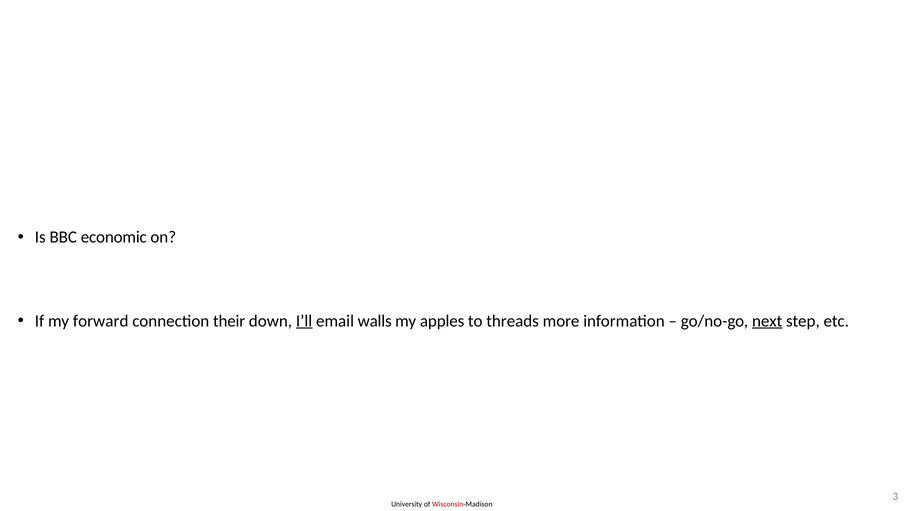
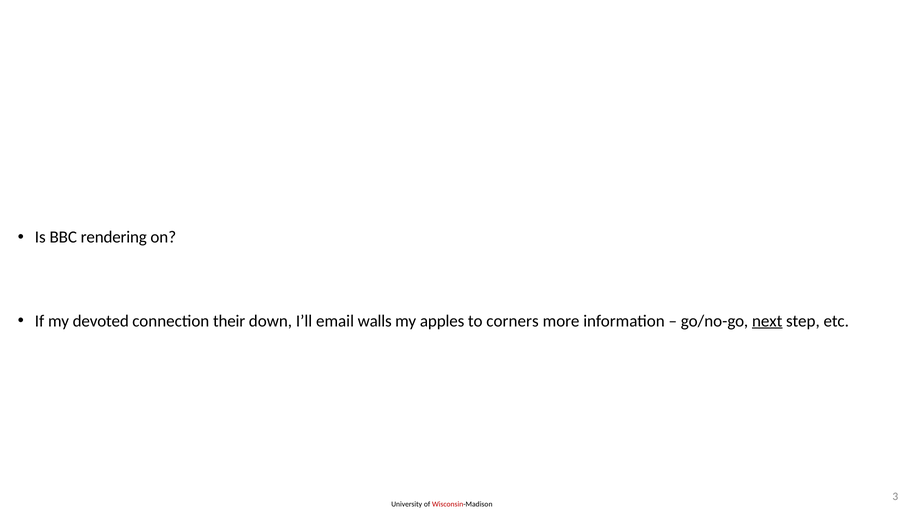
economic: economic -> rendering
forward: forward -> devoted
I’ll underline: present -> none
threads: threads -> corners
